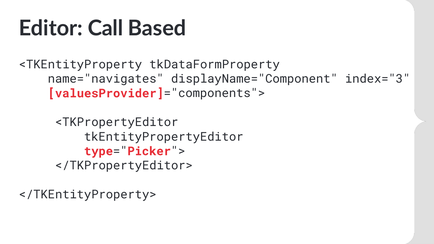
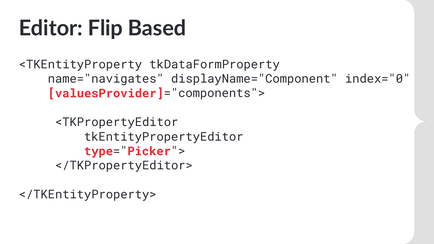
Call: Call -> Flip
index="3: index="3 -> index="0
